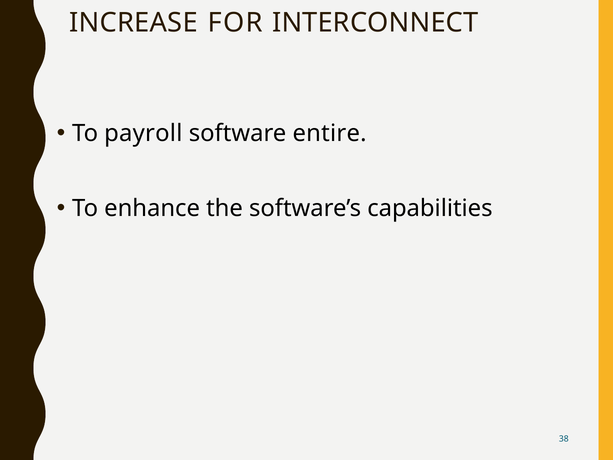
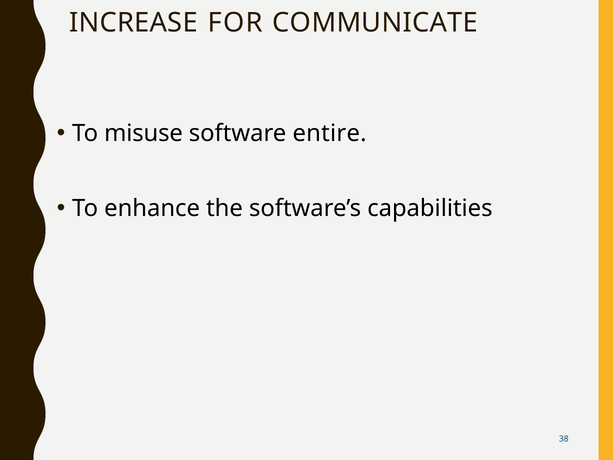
INTERCONNECT: INTERCONNECT -> COMMUNICATE
payroll: payroll -> misuse
